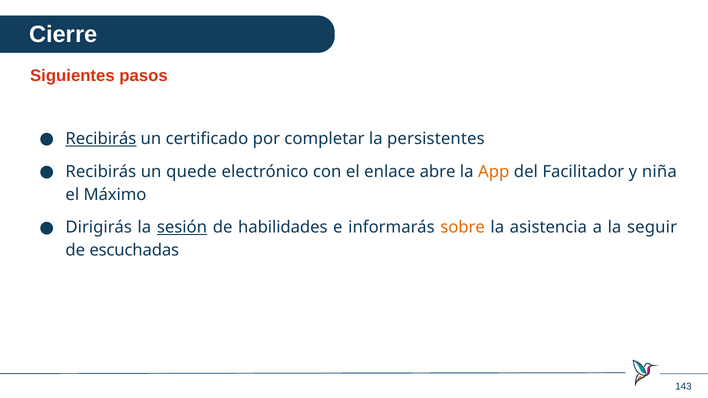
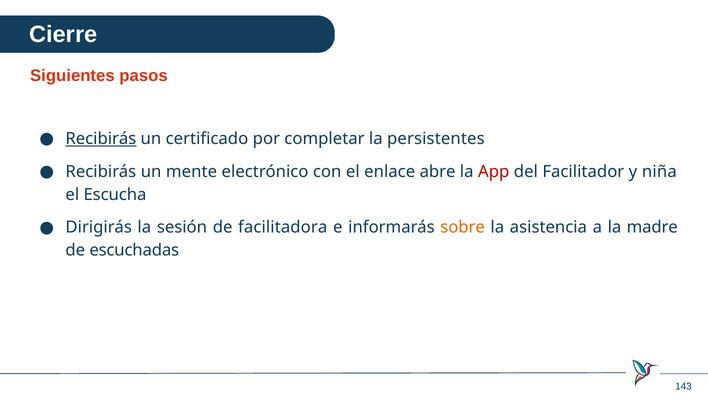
quede: quede -> mente
App colour: orange -> red
Máximo: Máximo -> Escucha
sesión underline: present -> none
habilidades: habilidades -> facilitadora
seguir: seguir -> madre
